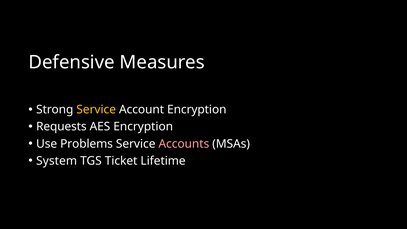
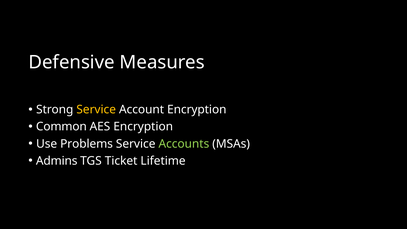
Requests: Requests -> Common
Accounts colour: pink -> light green
System: System -> Admins
